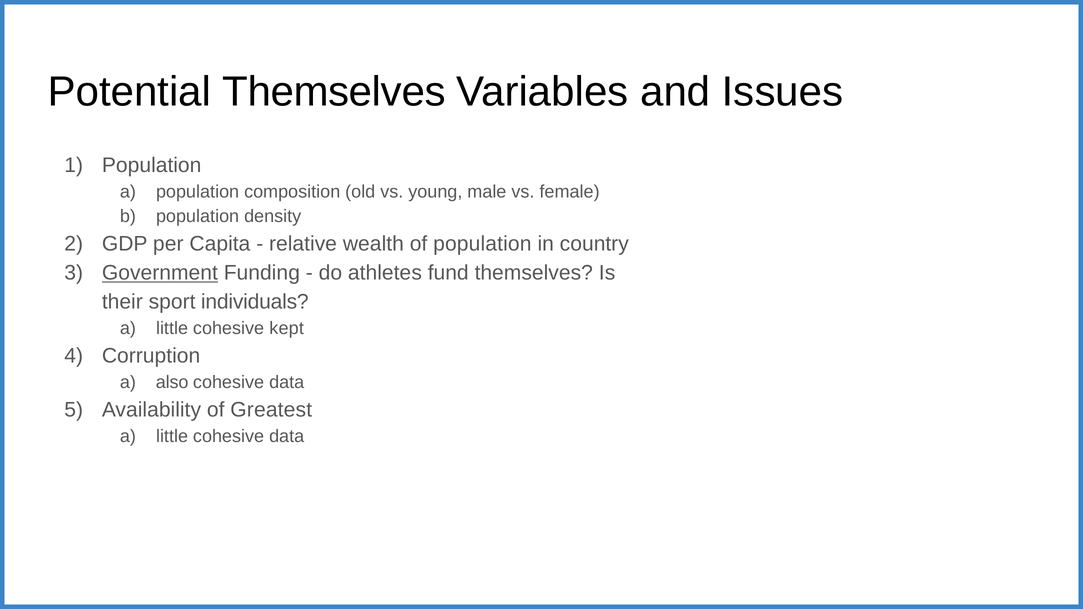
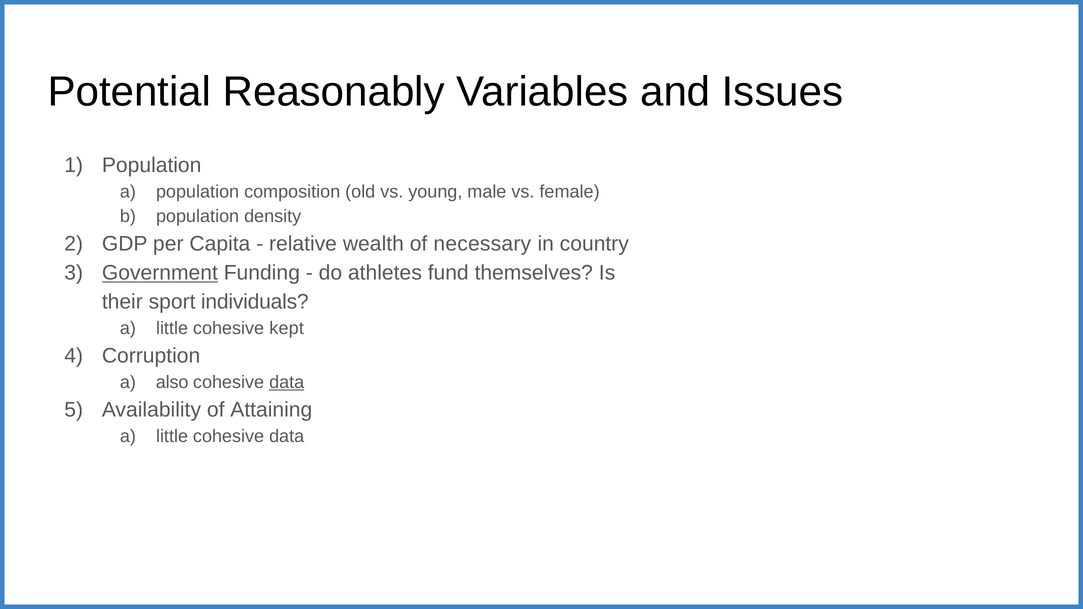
Potential Themselves: Themselves -> Reasonably
of population: population -> necessary
data at (287, 383) underline: none -> present
Greatest: Greatest -> Attaining
